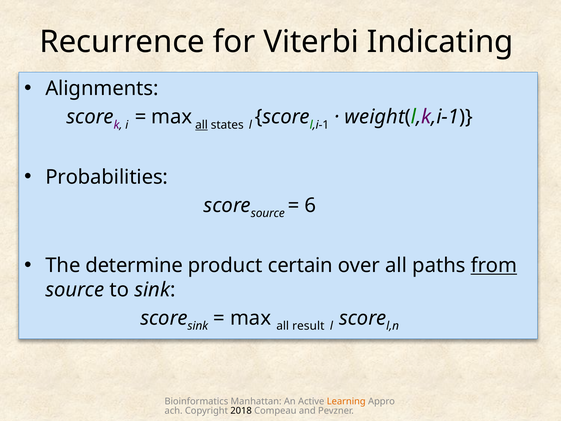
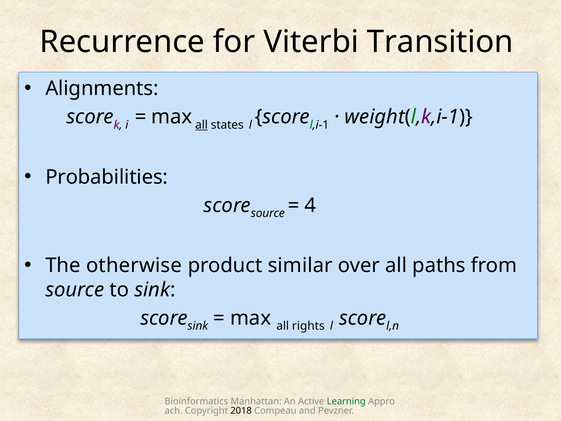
Indicating: Indicating -> Transition
6: 6 -> 4
determine: determine -> otherwise
certain: certain -> similar
from underline: present -> none
result: result -> rights
Learning colour: orange -> green
